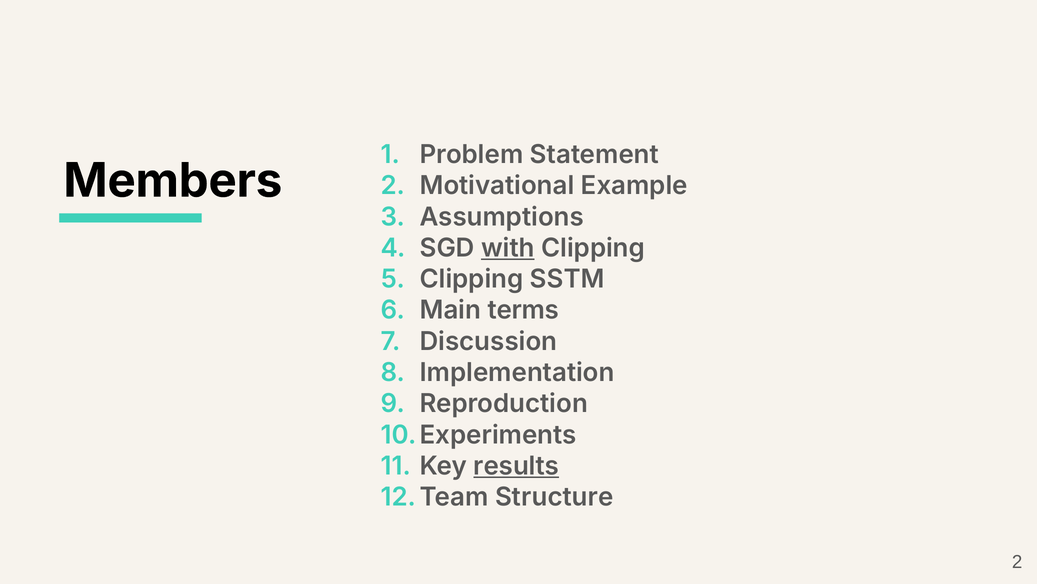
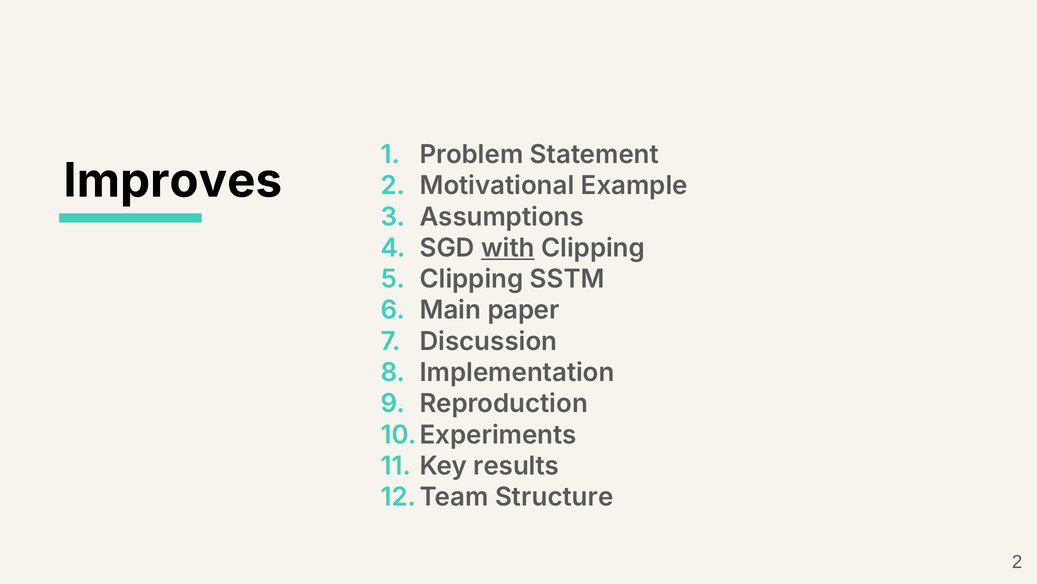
Members: Members -> Improves
terms: terms -> paper
results underline: present -> none
